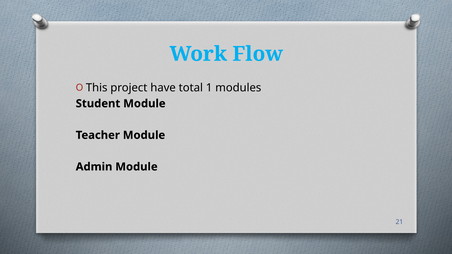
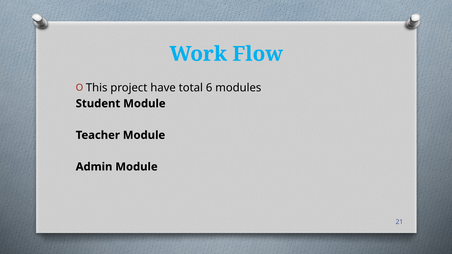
1: 1 -> 6
